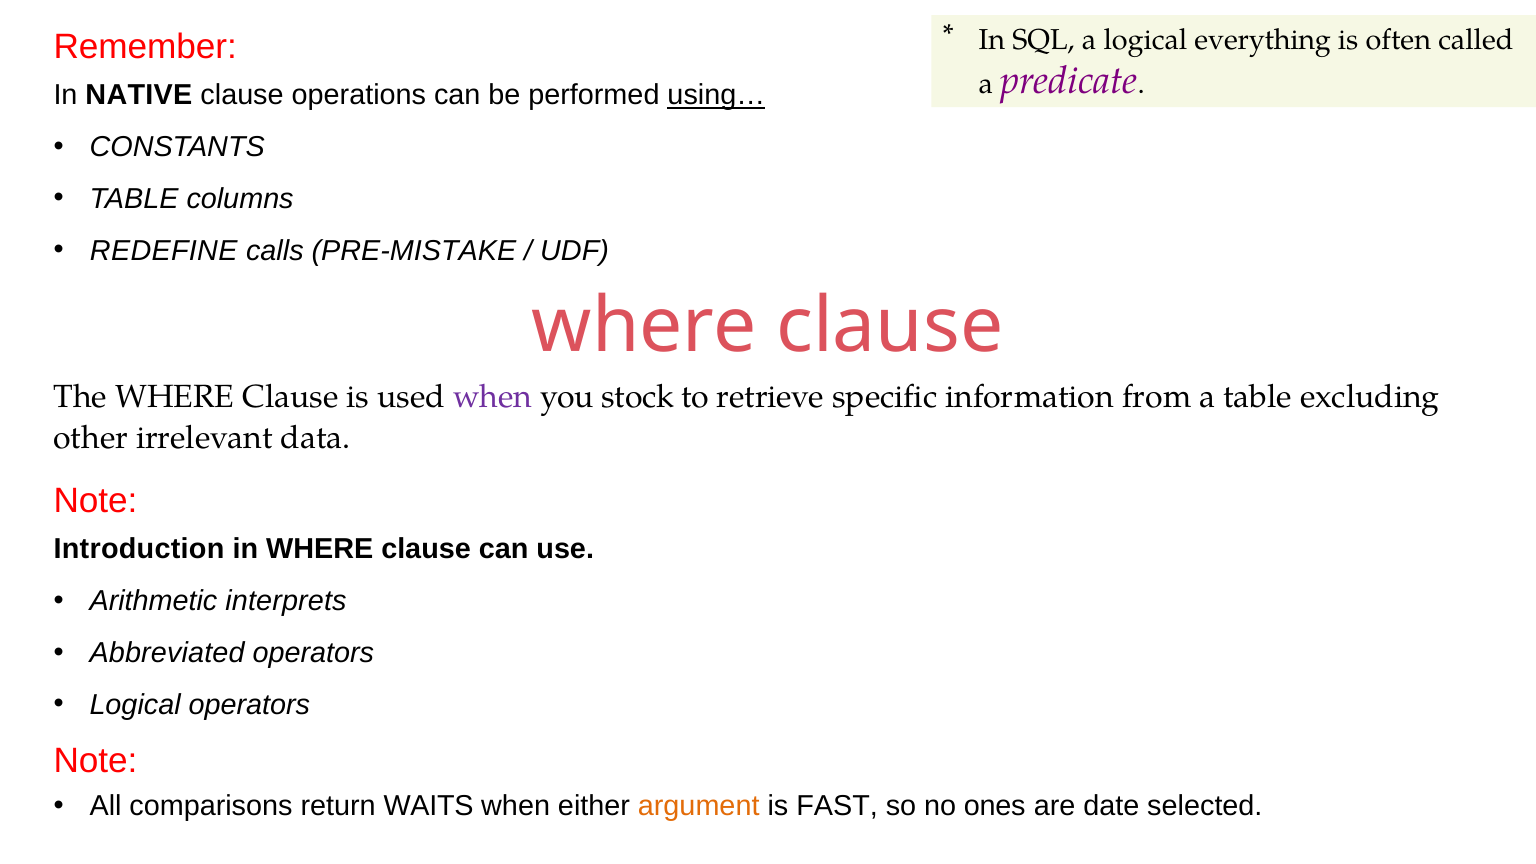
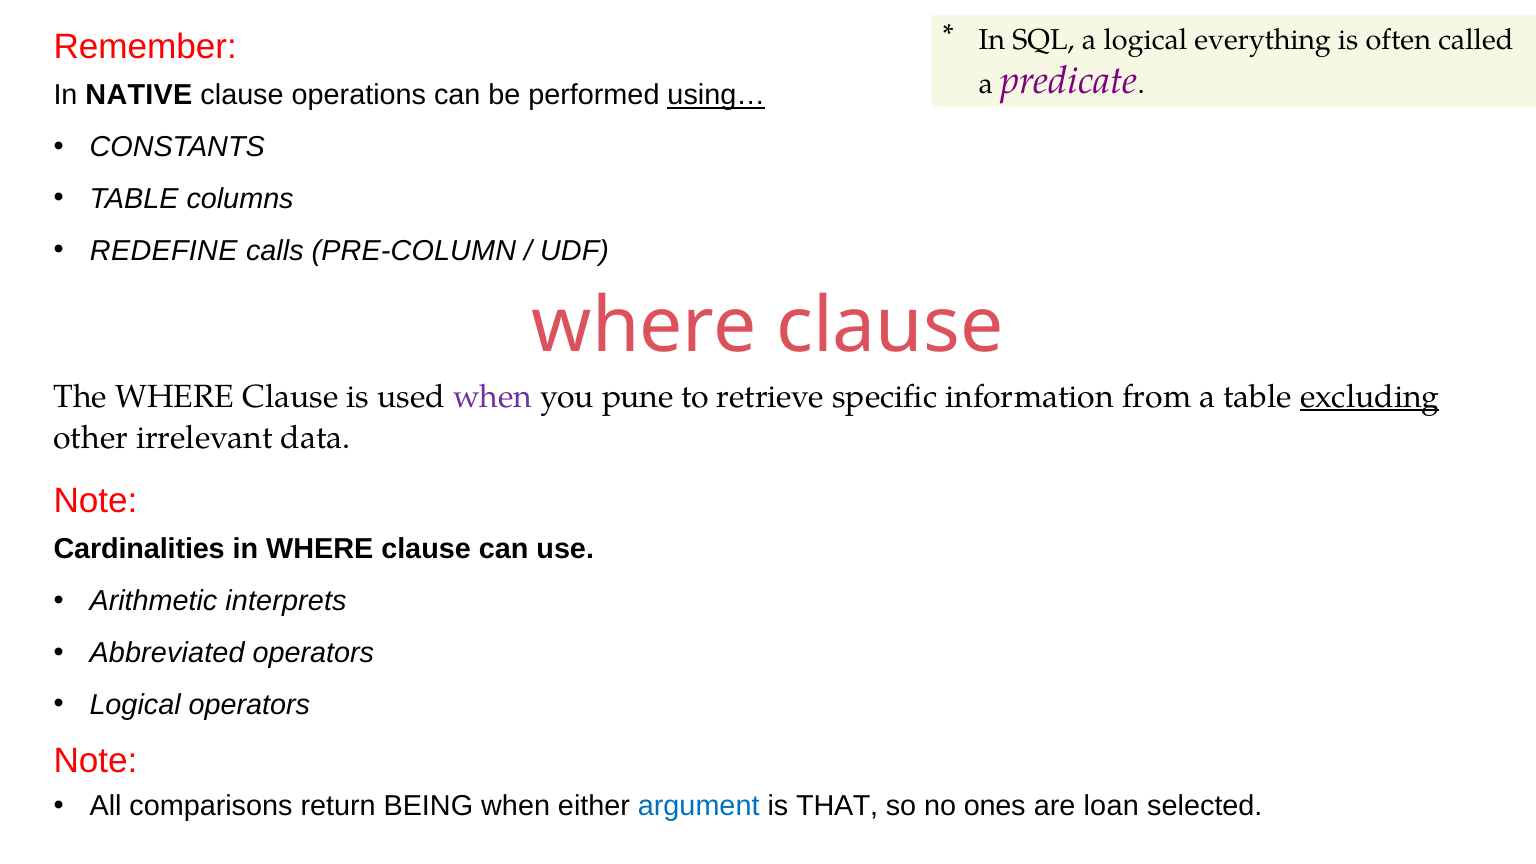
PRE-MISTAKE: PRE-MISTAKE -> PRE-COLUMN
stock: stock -> pune
excluding underline: none -> present
Introduction: Introduction -> Cardinalities
WAITS: WAITS -> BEING
argument colour: orange -> blue
FAST: FAST -> THAT
date: date -> loan
